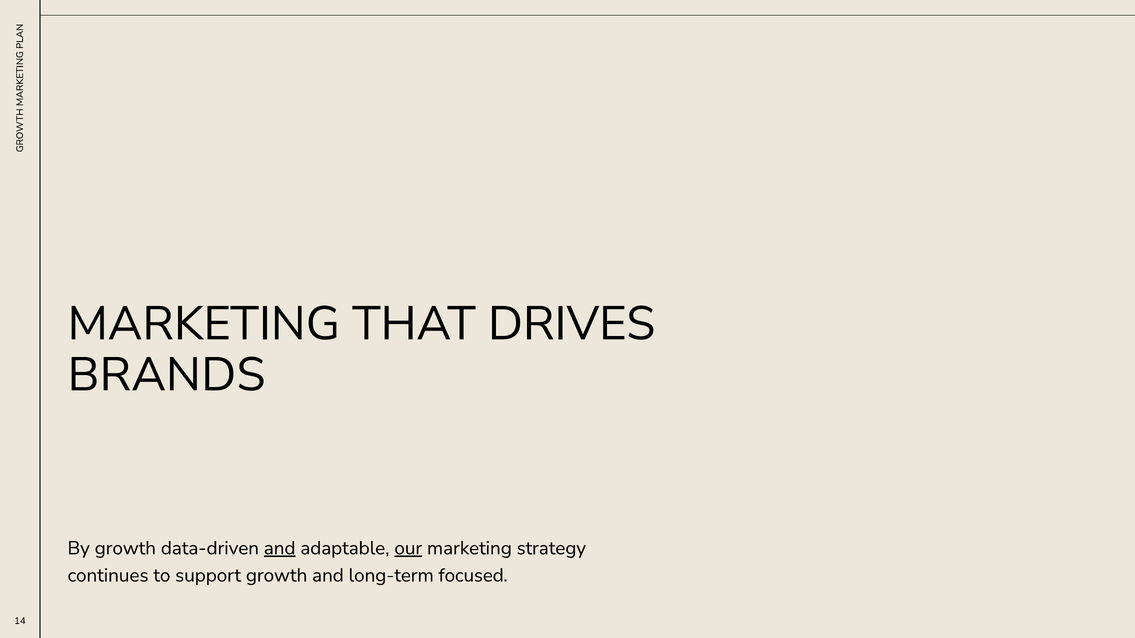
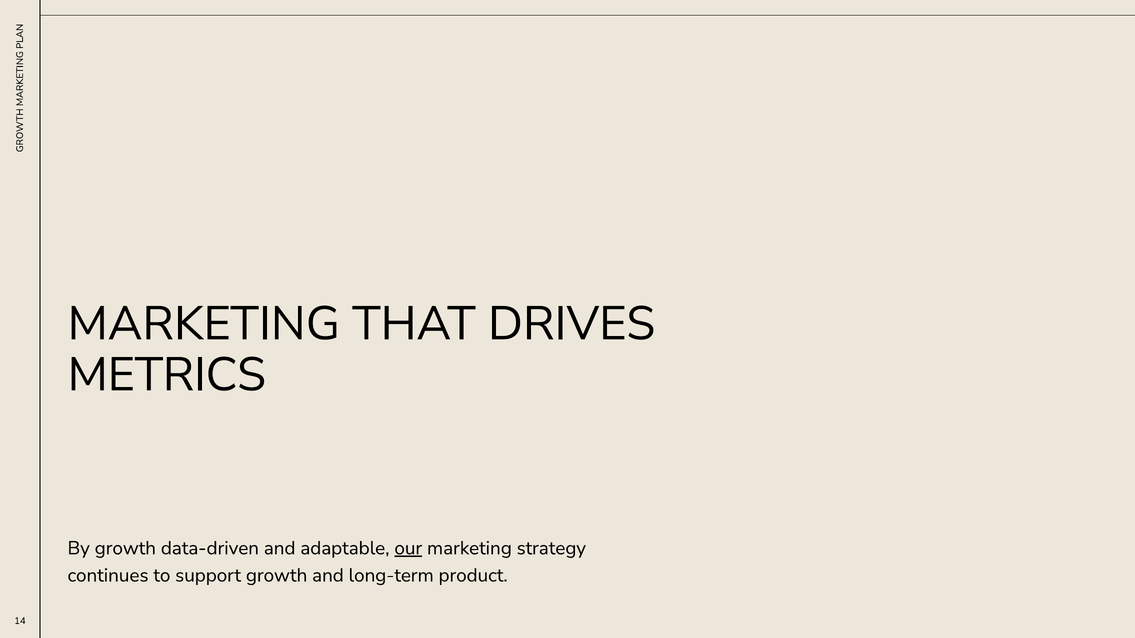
BRANDS: BRANDS -> METRICS
and at (280, 548) underline: present -> none
focused: focused -> product
